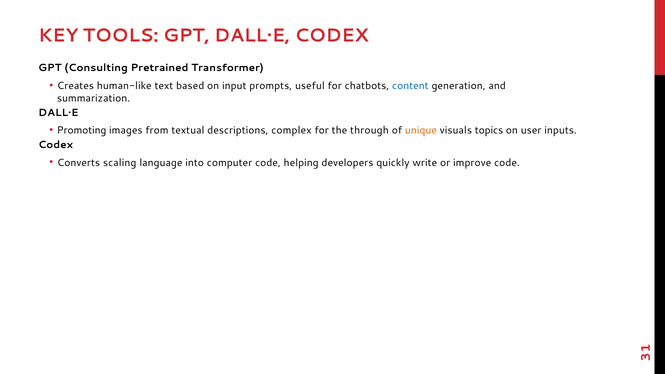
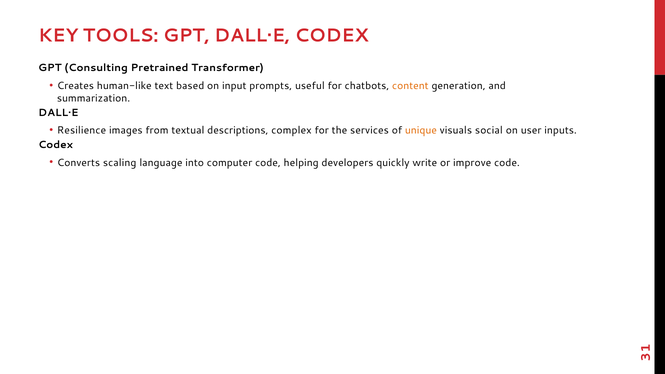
content colour: blue -> orange
Promoting: Promoting -> Resilience
through: through -> services
topics: topics -> social
